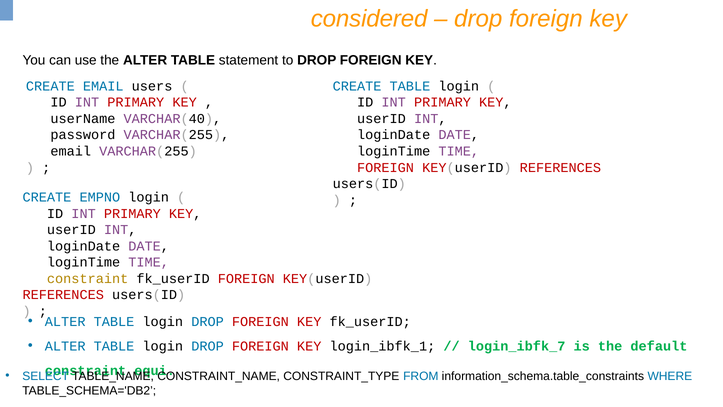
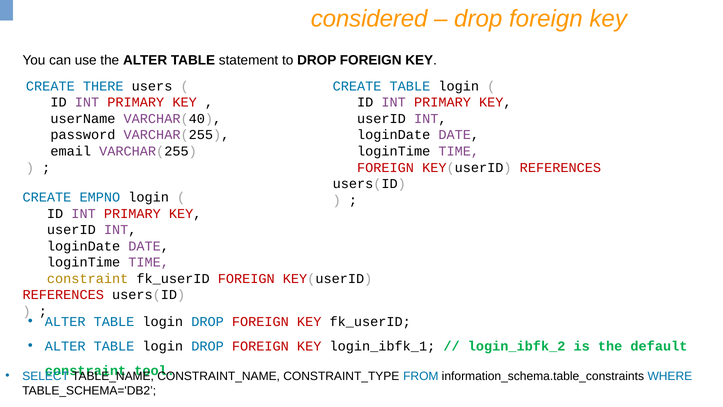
CREATE EMAIL: EMAIL -> THERE
login_ibfk_7: login_ibfk_7 -> login_ibfk_2
equi: equi -> tool
